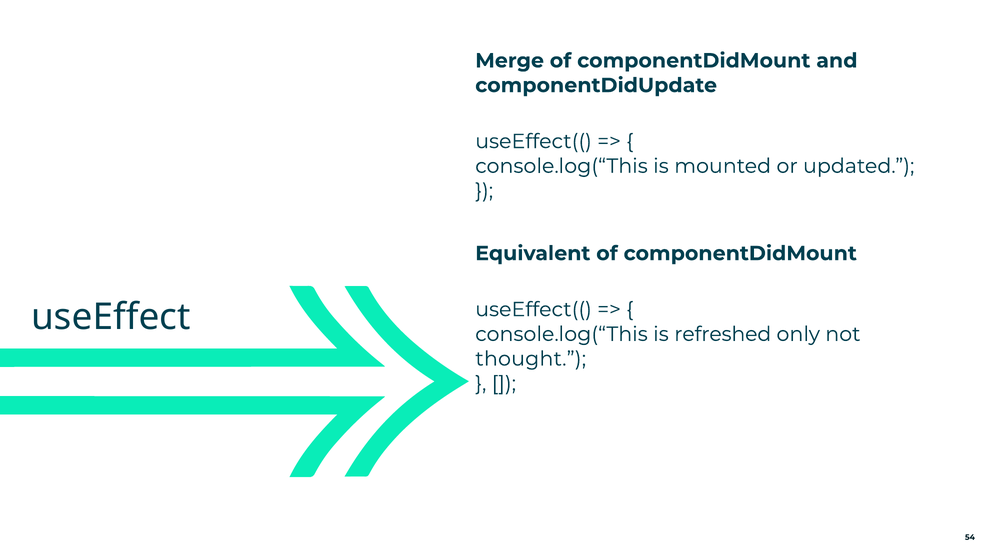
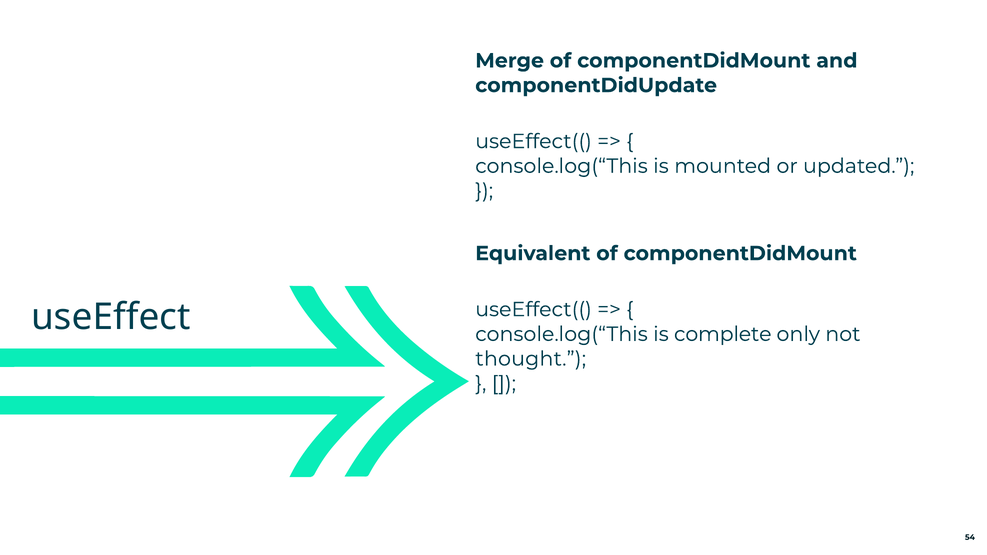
refreshed: refreshed -> complete
